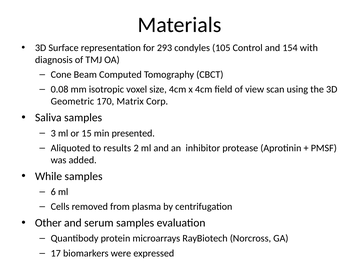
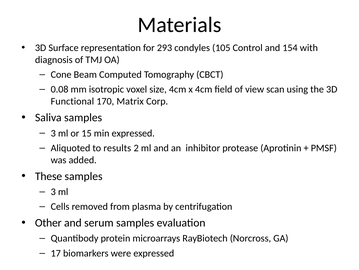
Geometric: Geometric -> Functional
min presented: presented -> expressed
While: While -> These
6 at (53, 191): 6 -> 3
